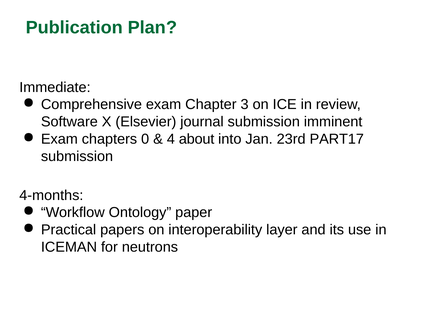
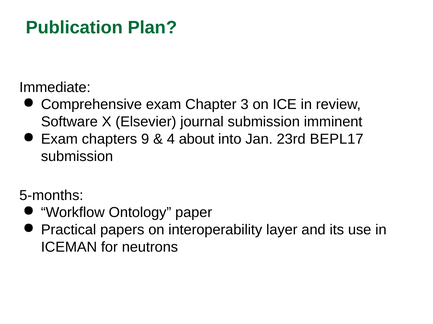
0: 0 -> 9
PART17: PART17 -> BEPL17
4-months: 4-months -> 5-months
